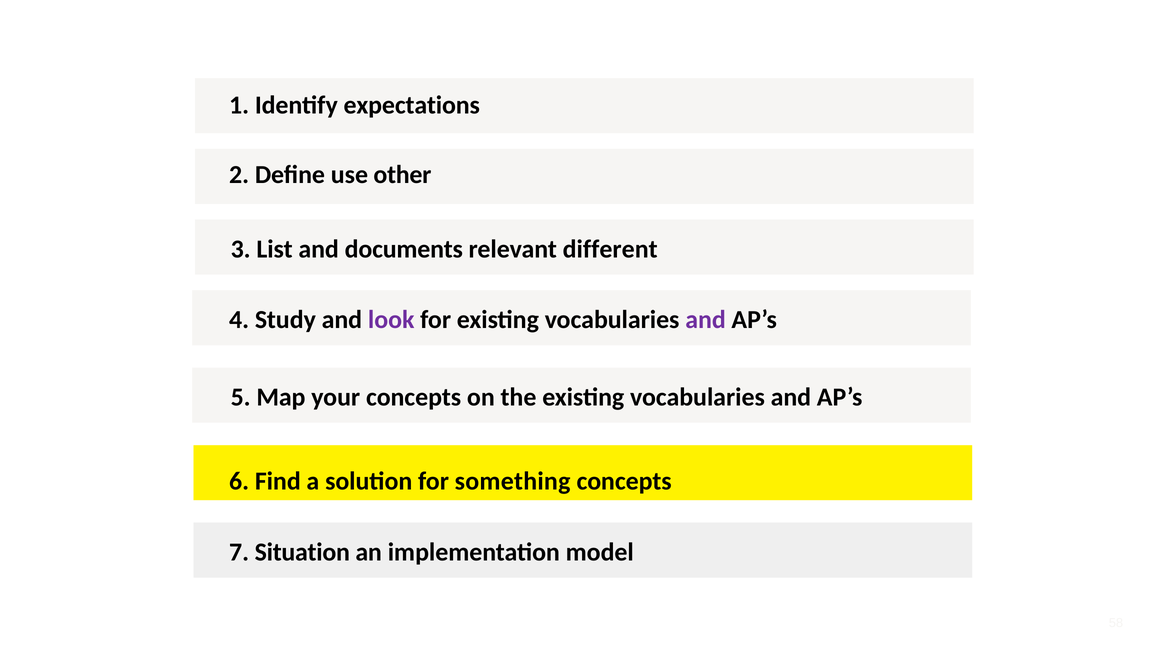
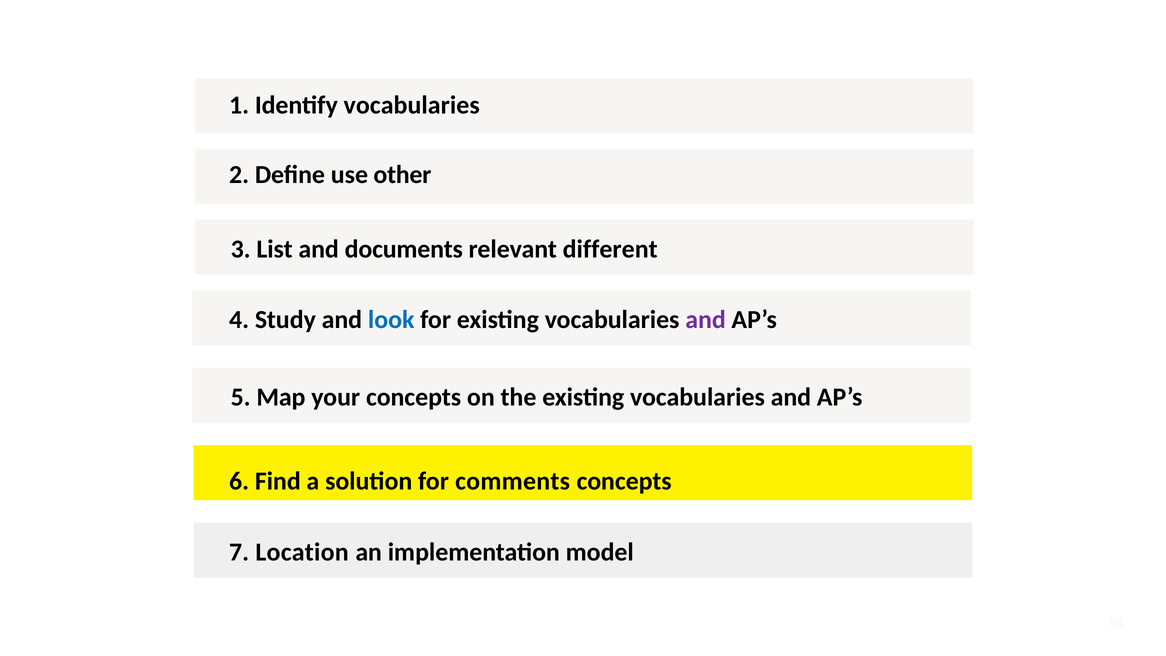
Identify expectations: expectations -> vocabularies
look colour: purple -> blue
something: something -> comments
Situation: Situation -> Location
